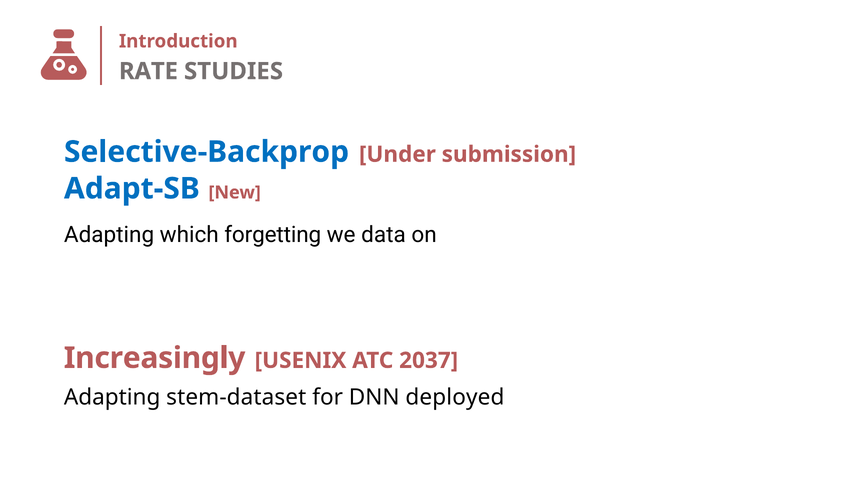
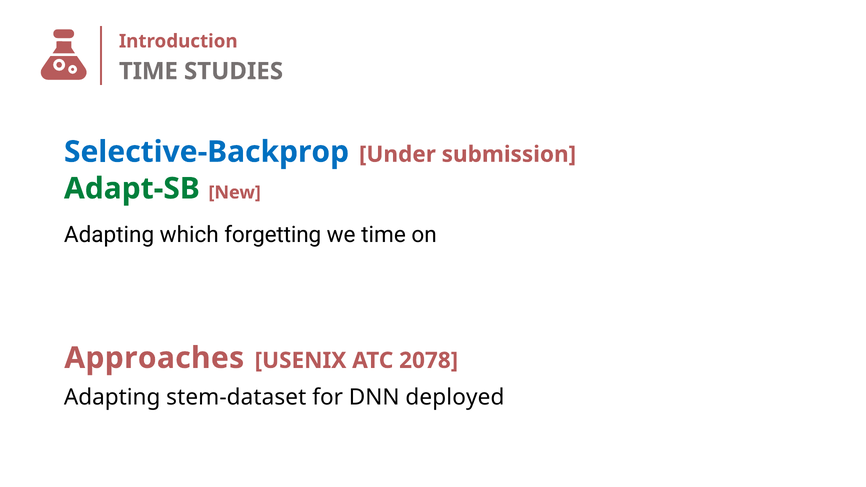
RATE at (148, 71): RATE -> TIME
Adapt-SB colour: blue -> green
we data: data -> time
Increasingly: Increasingly -> Approaches
2037: 2037 -> 2078
